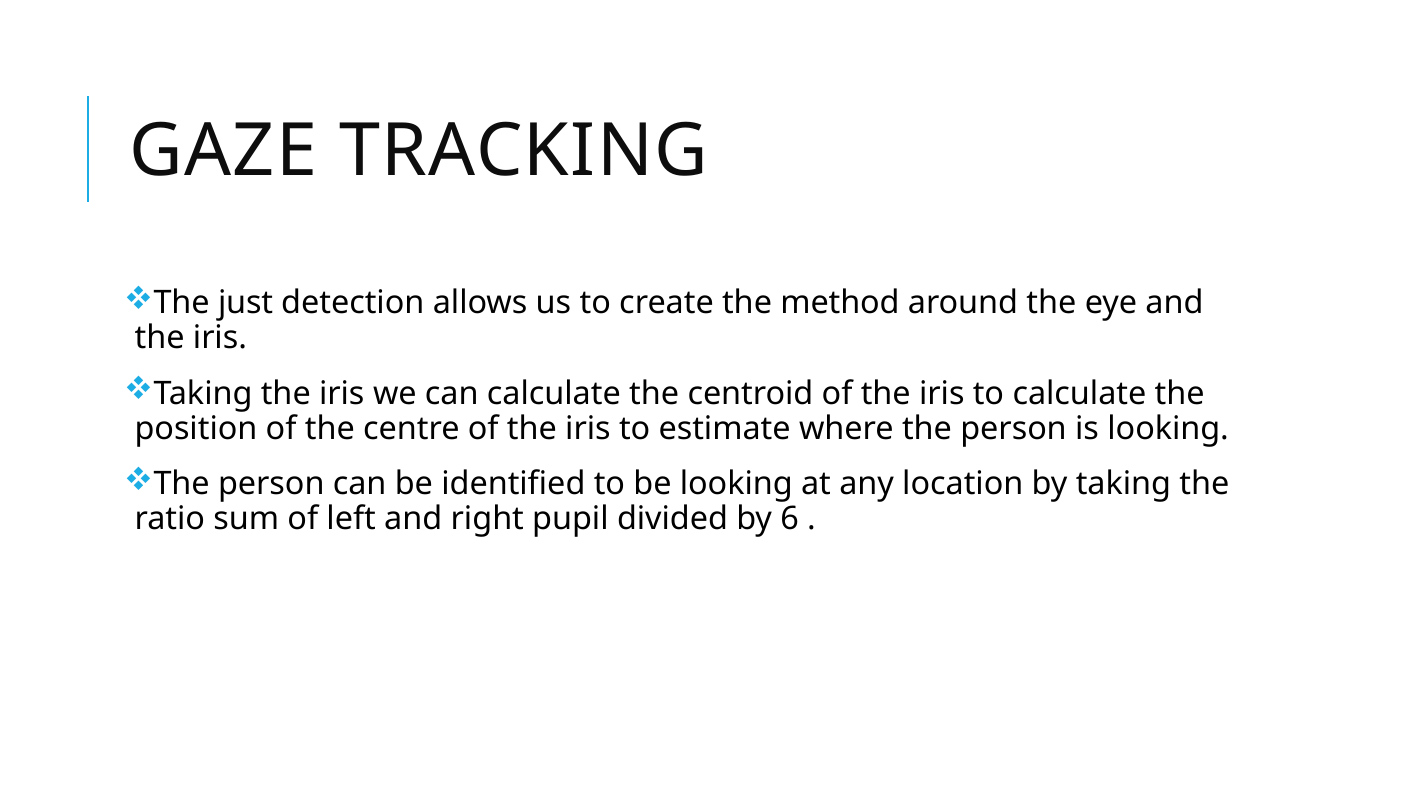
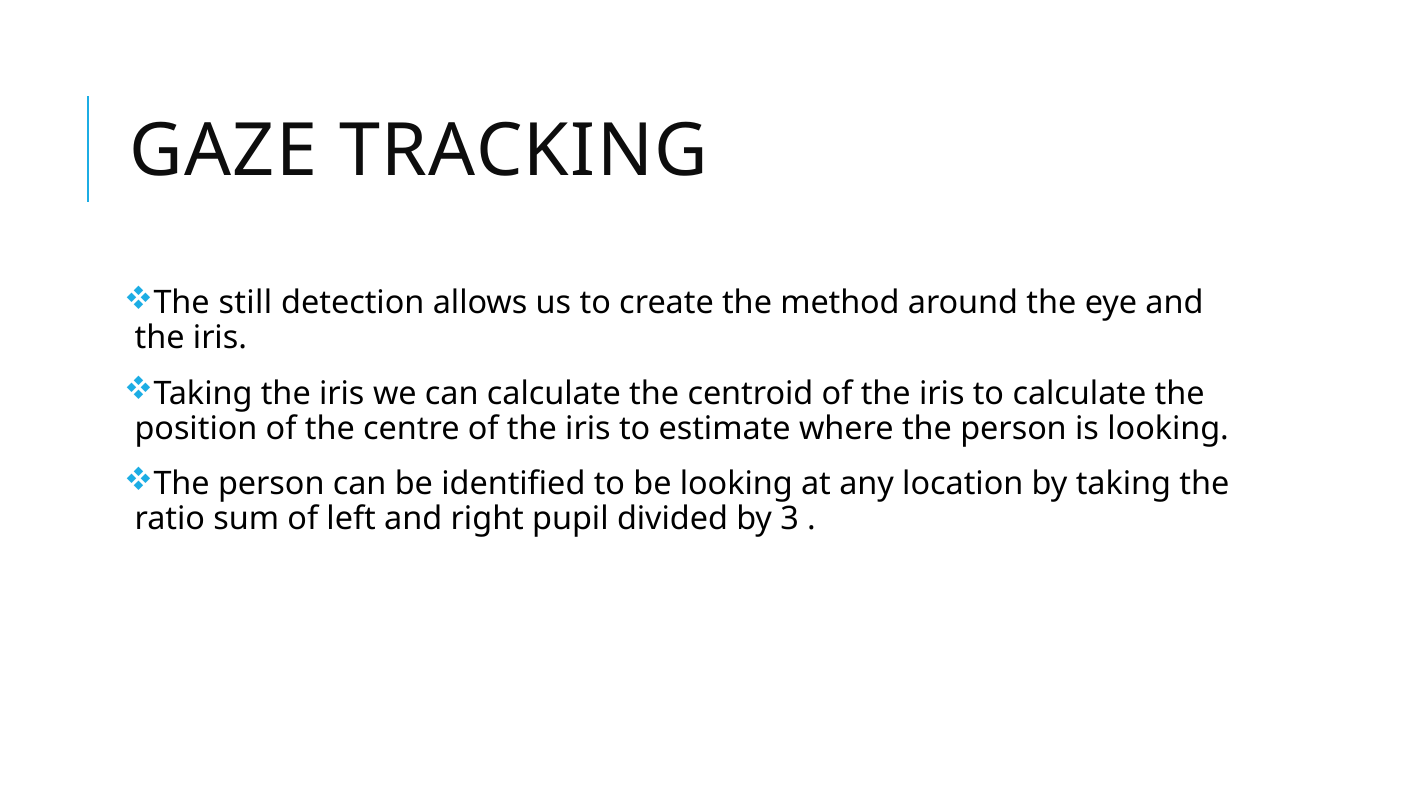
just: just -> still
6: 6 -> 3
